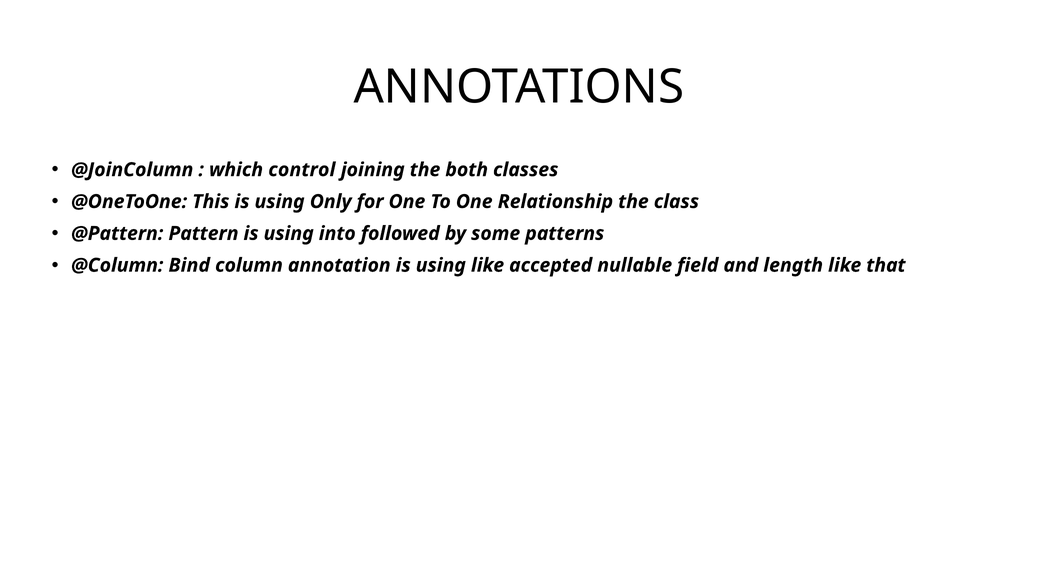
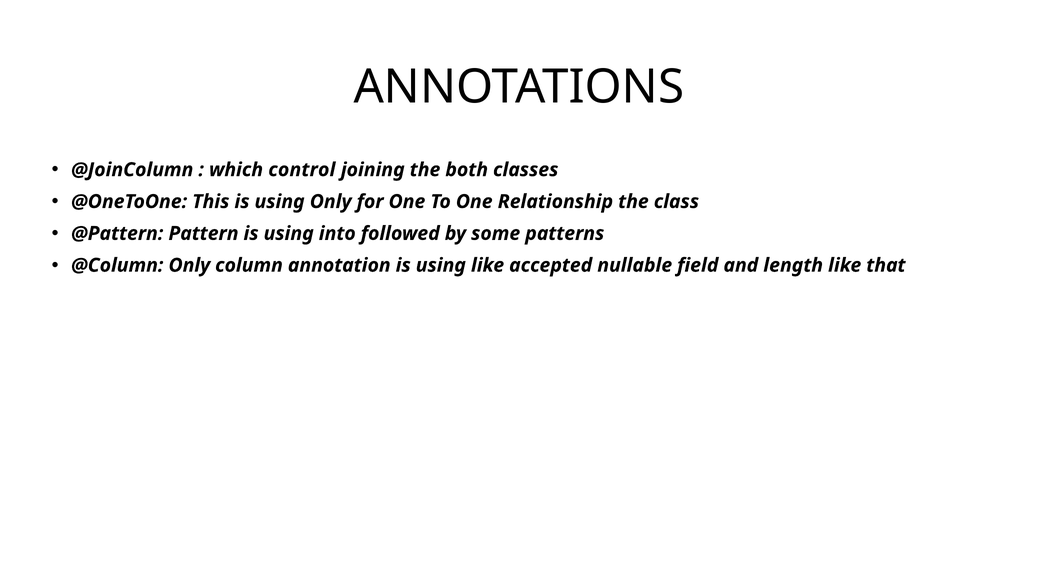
@Column Bind: Bind -> Only
